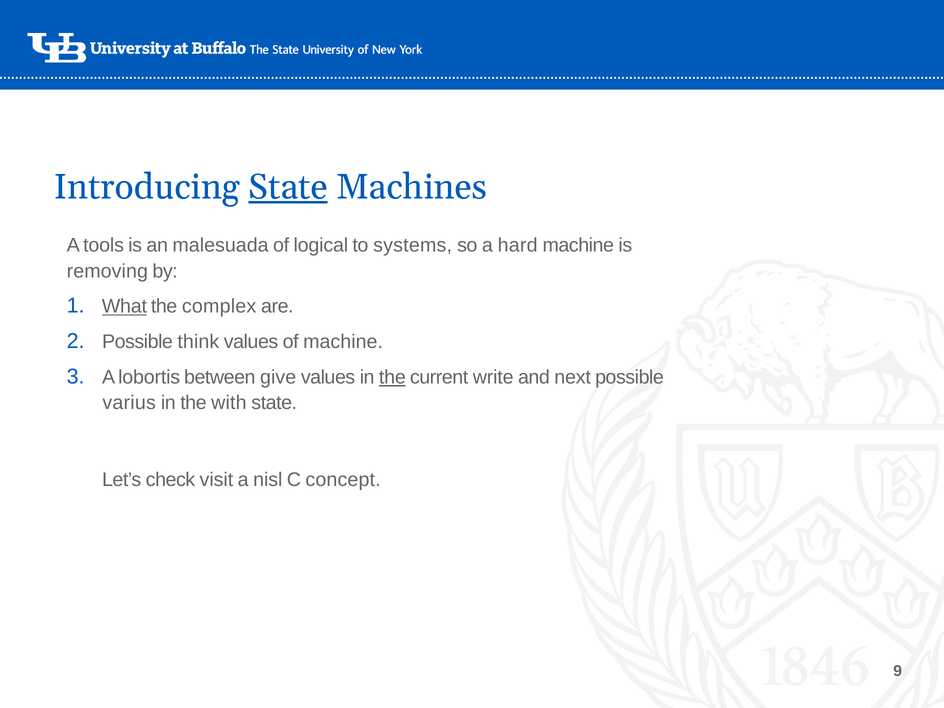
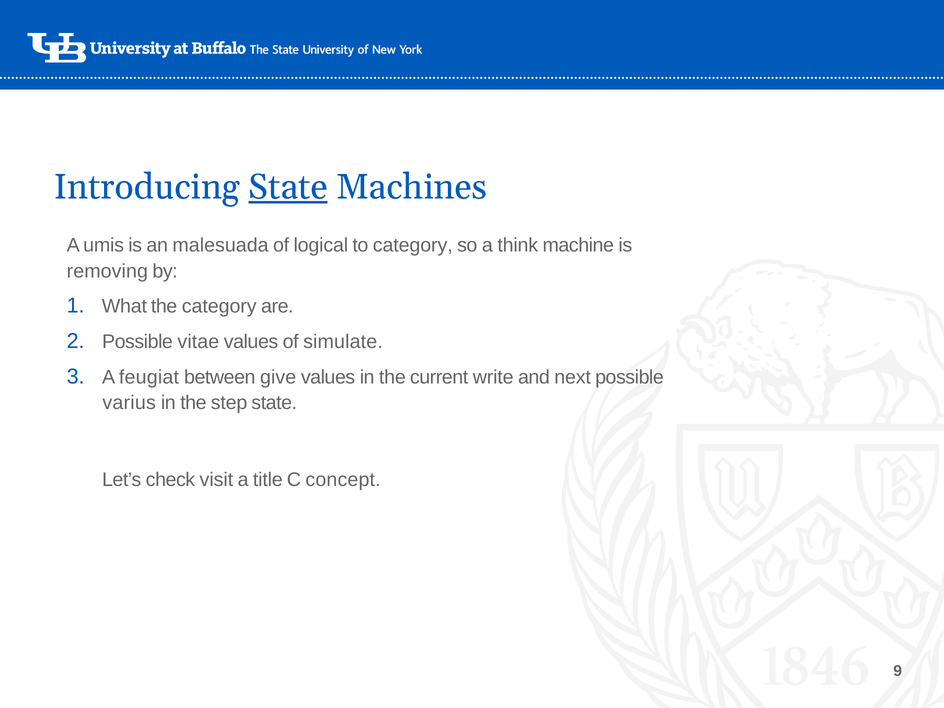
tools: tools -> umis
to systems: systems -> category
hard: hard -> think
What underline: present -> none
the complex: complex -> category
think: think -> vitae
of machine: machine -> simulate
lobortis: lobortis -> feugiat
the at (392, 377) underline: present -> none
with: with -> step
nisl: nisl -> title
